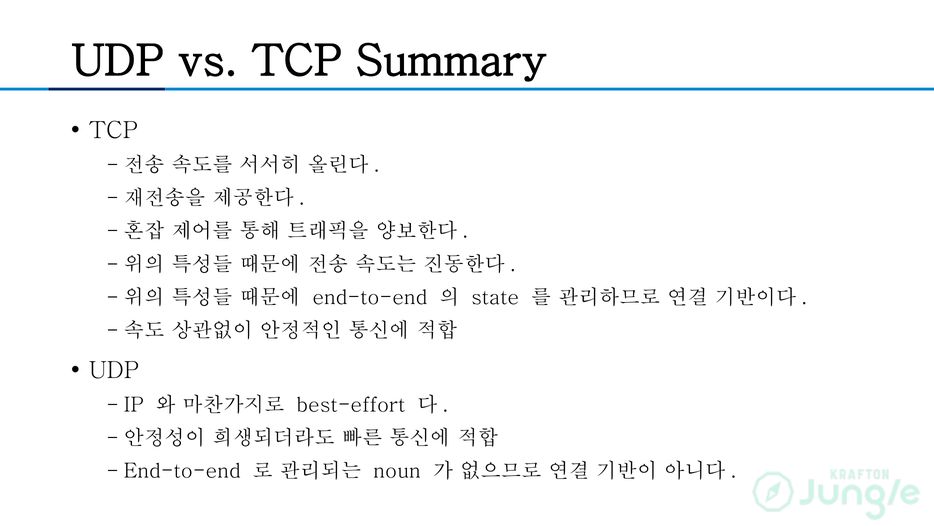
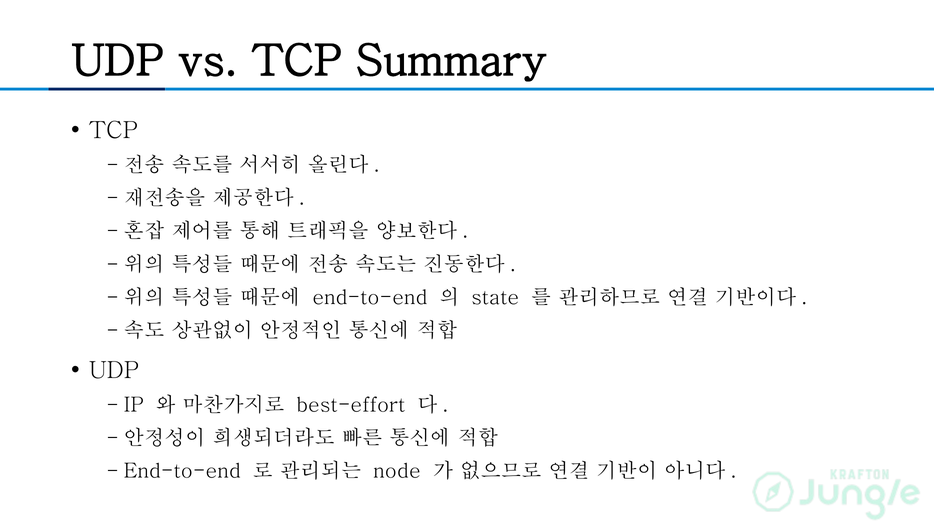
noun: noun -> node
